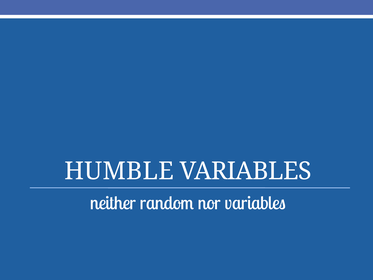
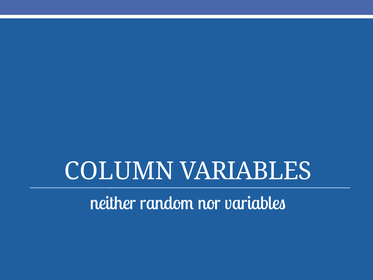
HUMBLE: HUMBLE -> COLUMN
